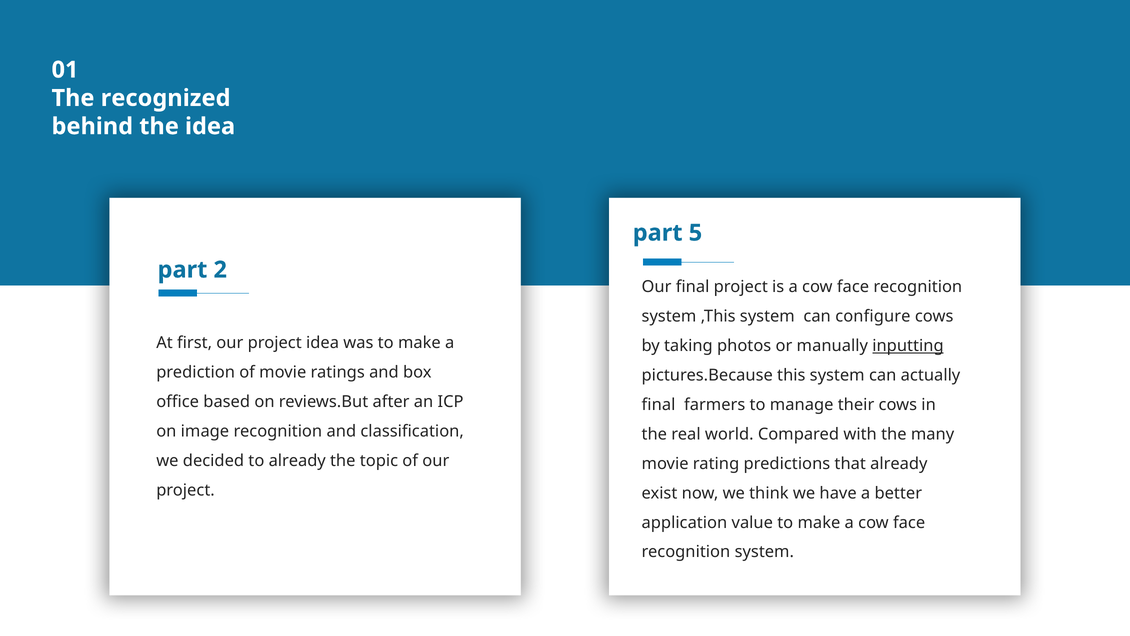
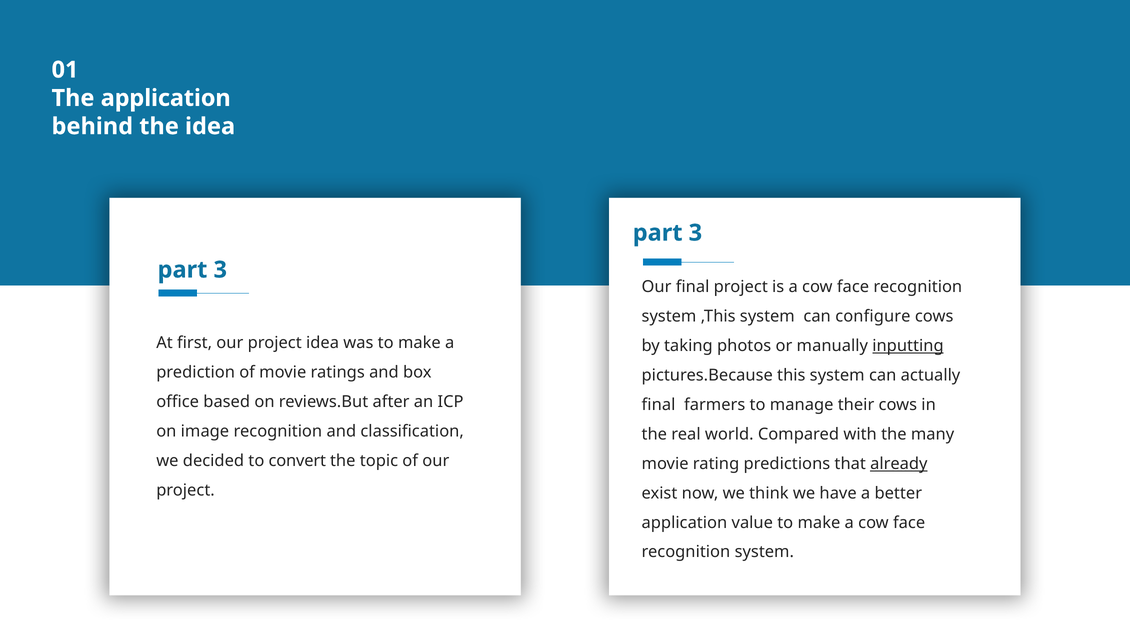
The recognized: recognized -> application
5 at (695, 233): 5 -> 3
2 at (220, 270): 2 -> 3
to already: already -> convert
already at (899, 463) underline: none -> present
